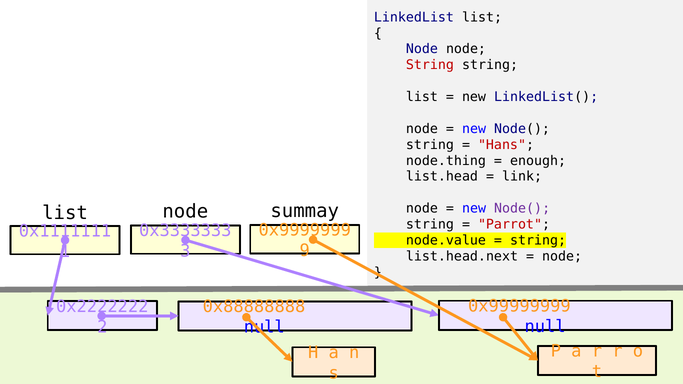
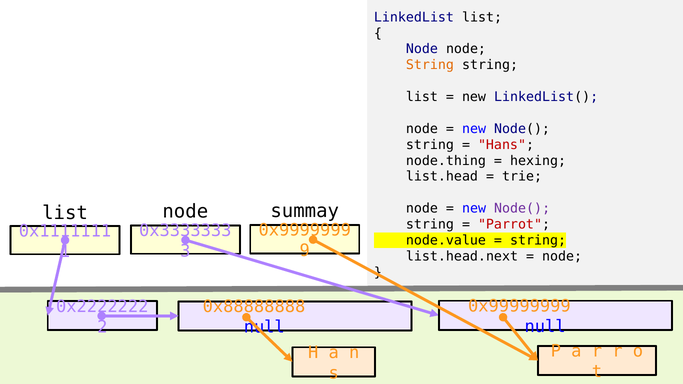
String at (430, 65) colour: red -> orange
enough: enough -> hexing
link: link -> trie
